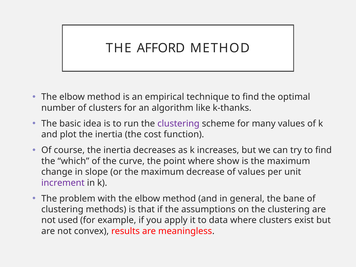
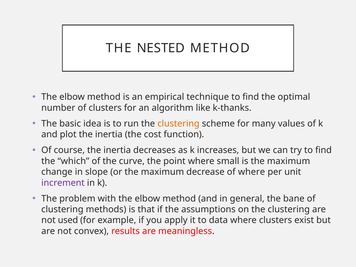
AFFORD: AFFORD -> NESTED
clustering at (178, 124) colour: purple -> orange
show: show -> small
of values: values -> where
